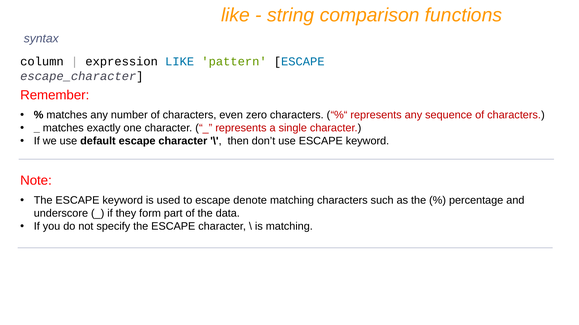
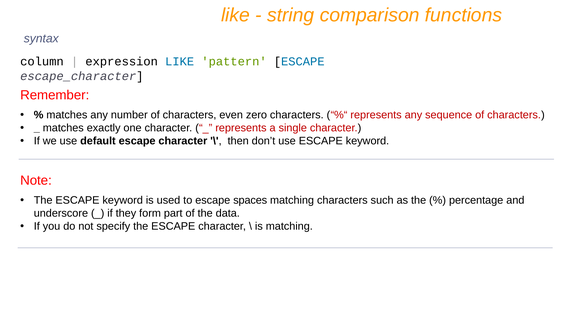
denote: denote -> spaces
